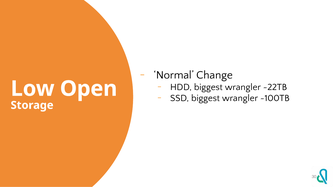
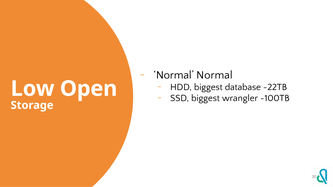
Normal Change: Change -> Normal
HDD biggest wrangler: wrangler -> database
